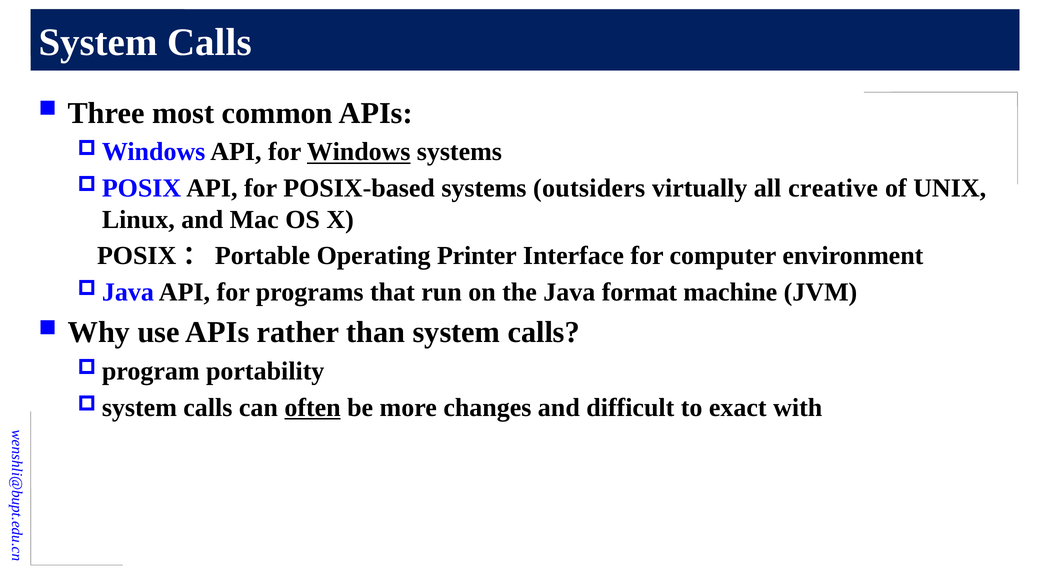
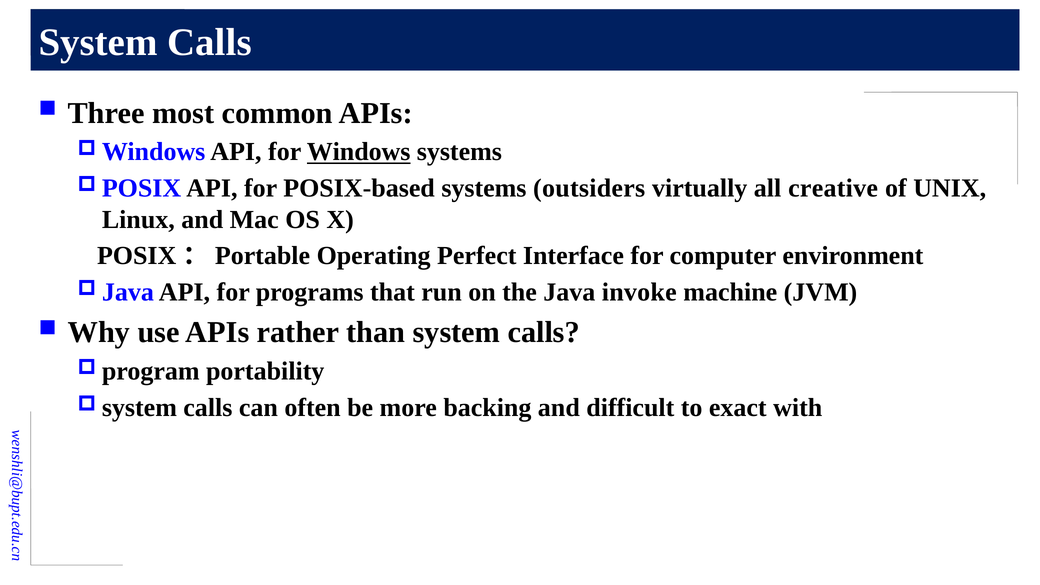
Printer: Printer -> Perfect
format: format -> invoke
often underline: present -> none
changes: changes -> backing
